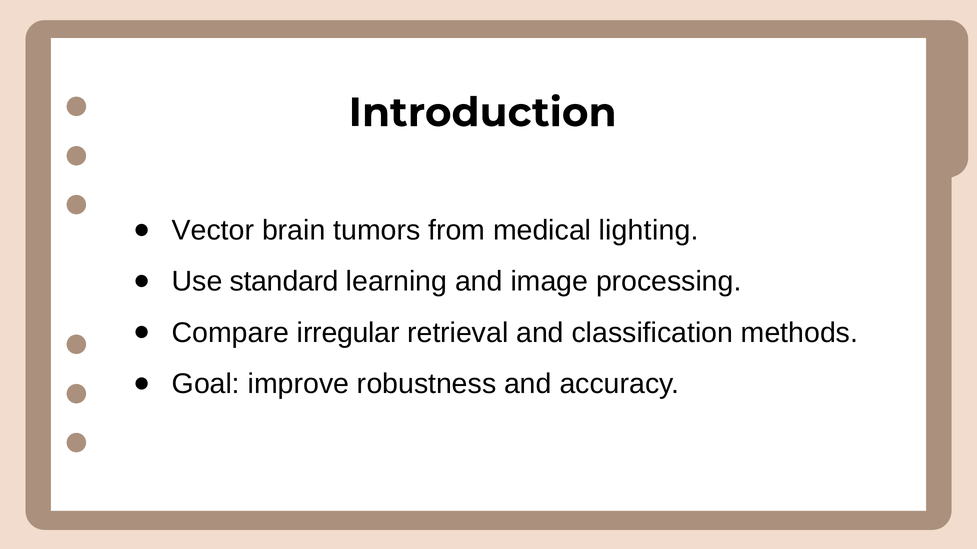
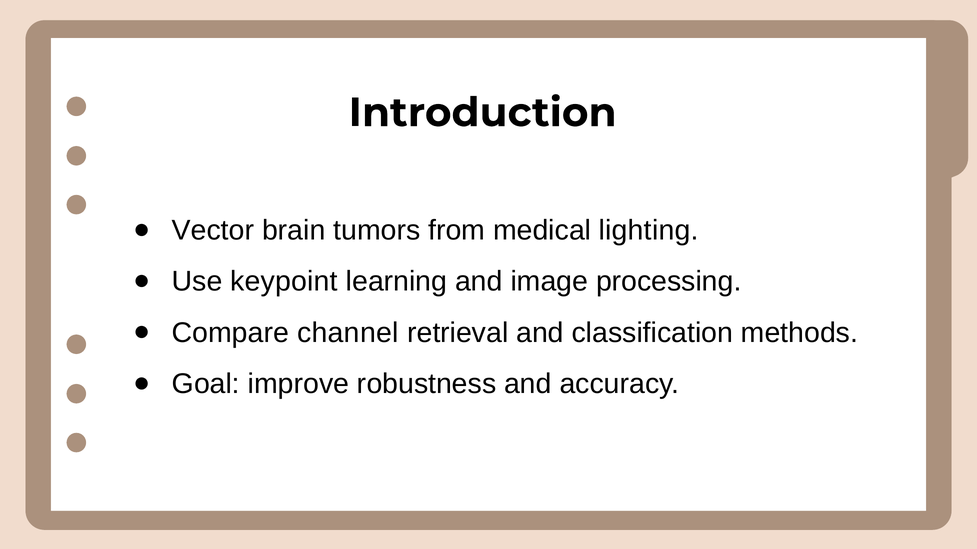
standard: standard -> keypoint
irregular: irregular -> channel
